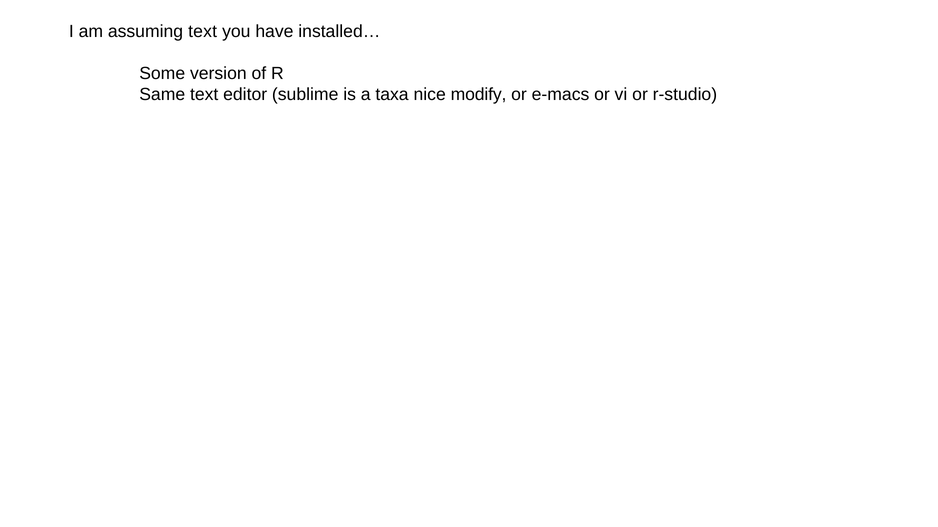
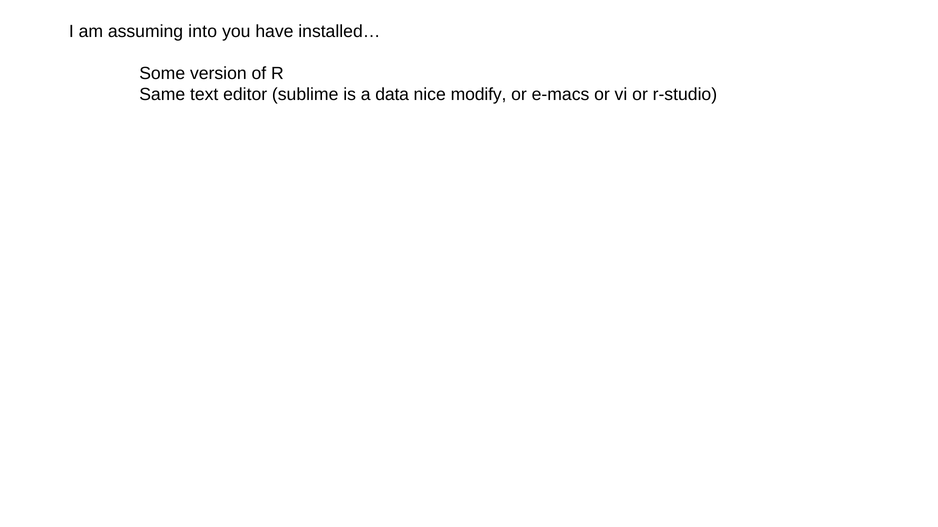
assuming text: text -> into
taxa: taxa -> data
